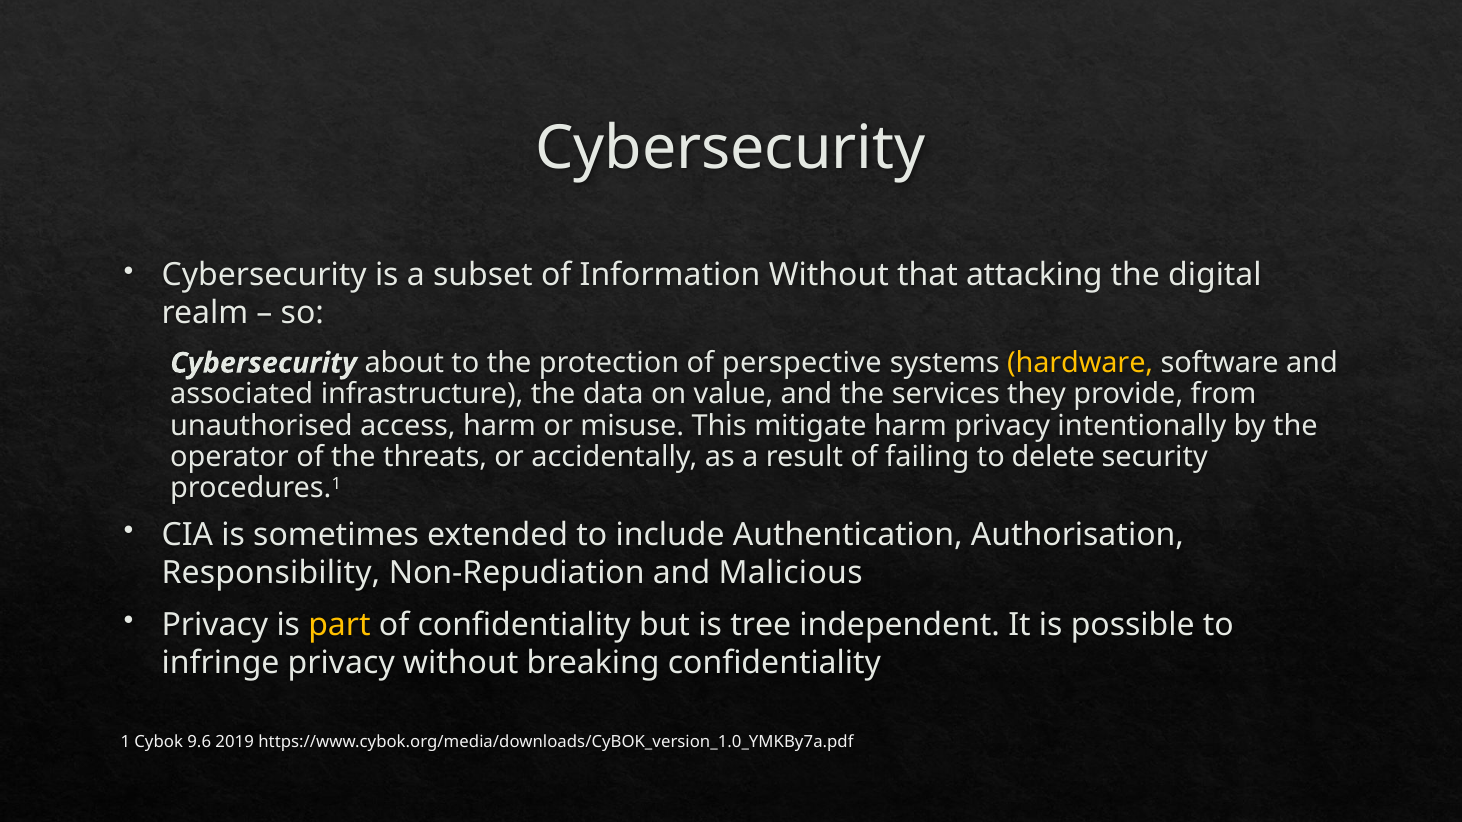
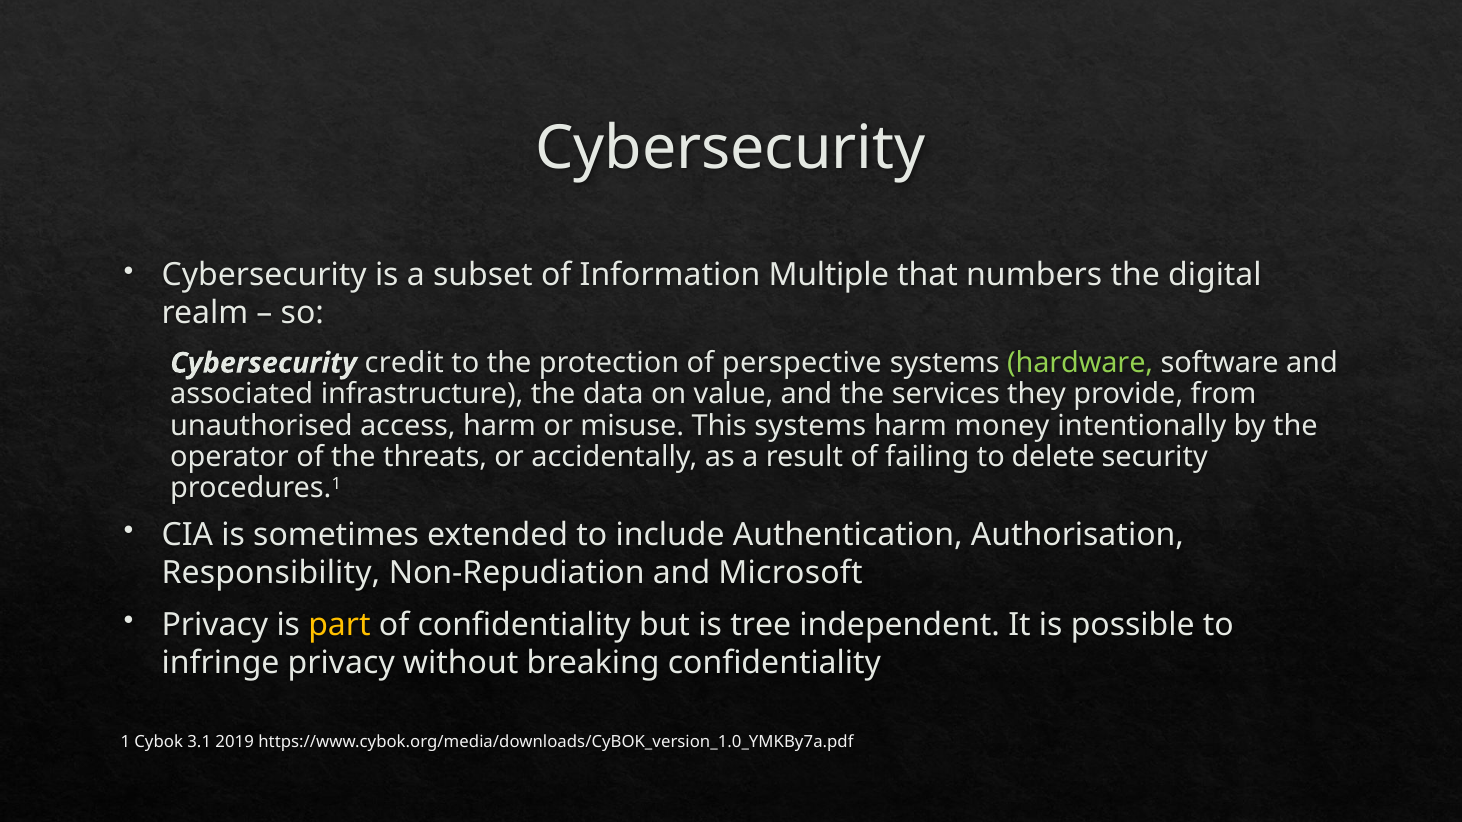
Information Without: Without -> Multiple
attacking: attacking -> numbers
about: about -> credit
hardware colour: yellow -> light green
This mitigate: mitigate -> systems
harm privacy: privacy -> money
Malicious: Malicious -> Microsoft
9.6: 9.6 -> 3.1
